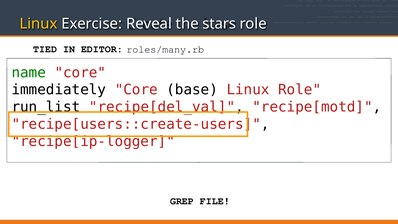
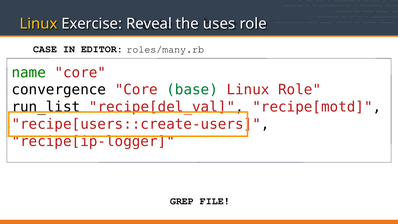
stars: stars -> uses
TIED: TIED -> CASE
immediately: immediately -> convergence
base colour: black -> green
